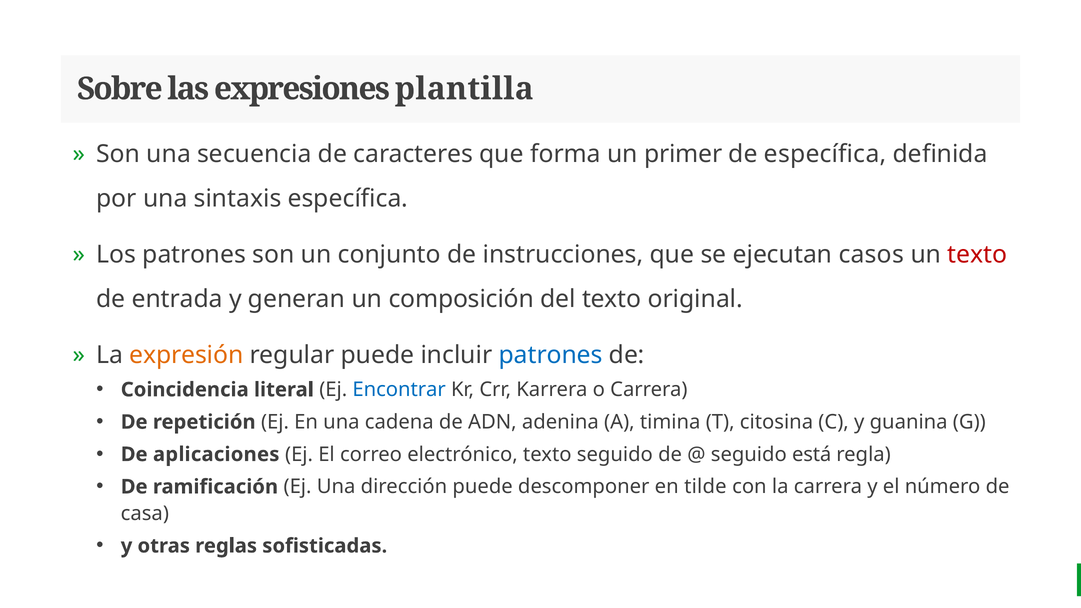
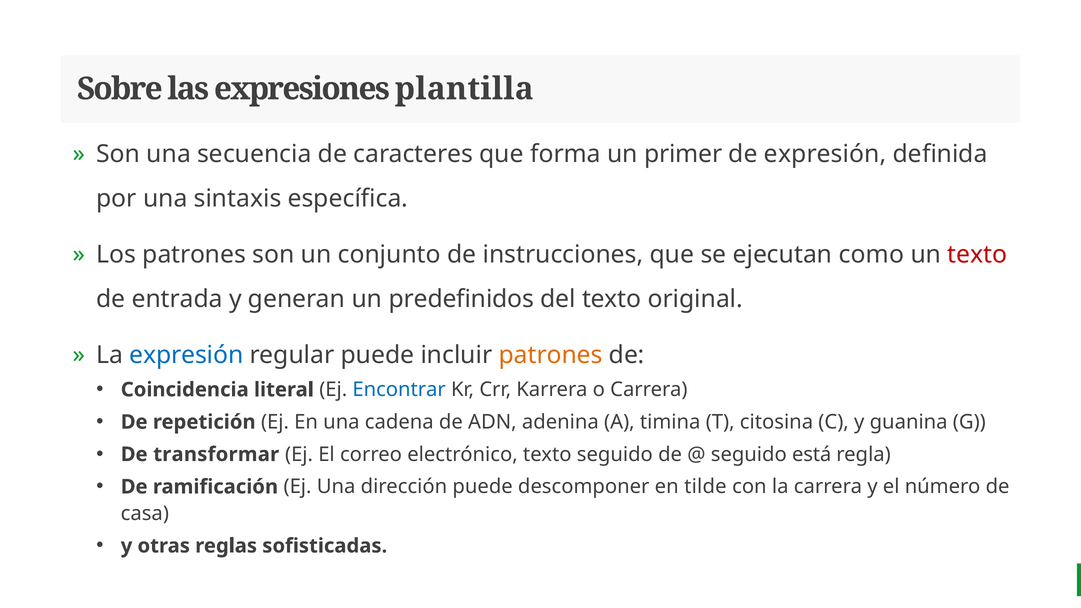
de específica: específica -> expresión
casos: casos -> como
composición: composición -> predefinidos
expresión at (186, 355) colour: orange -> blue
patrones at (551, 355) colour: blue -> orange
aplicaciones: aplicaciones -> transformar
